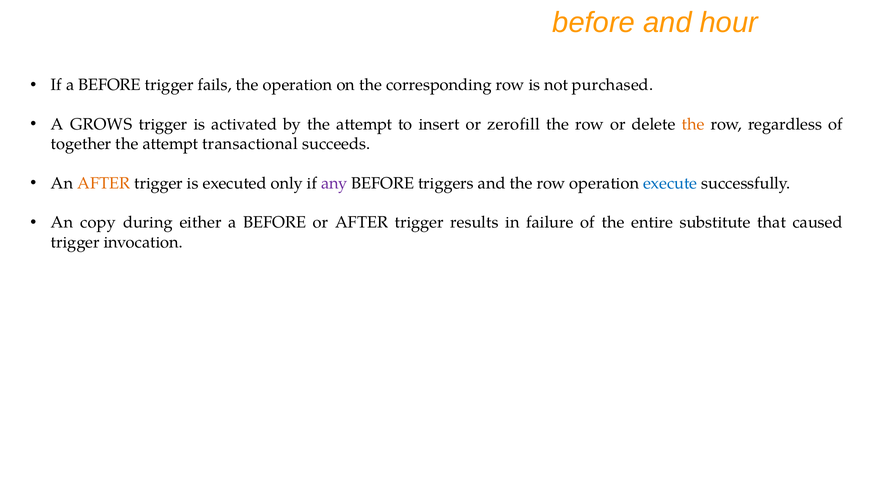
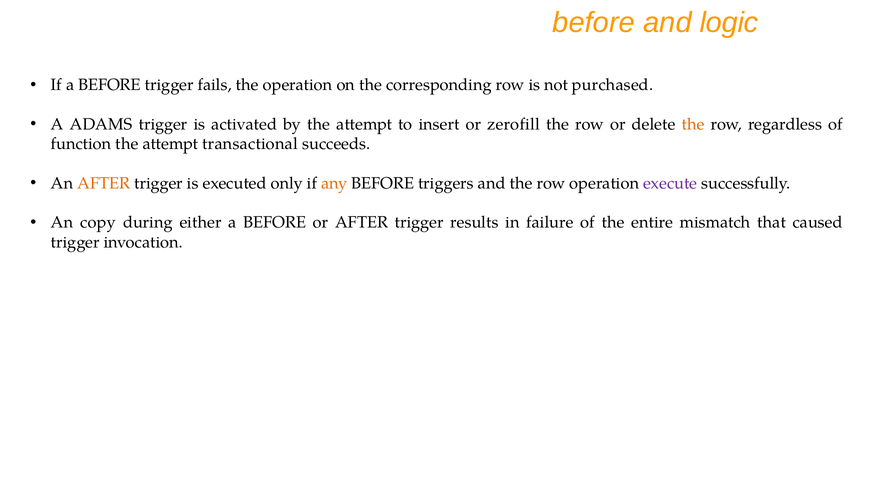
hour: hour -> logic
GROWS: GROWS -> ADAMS
together: together -> function
any colour: purple -> orange
execute colour: blue -> purple
substitute: substitute -> mismatch
